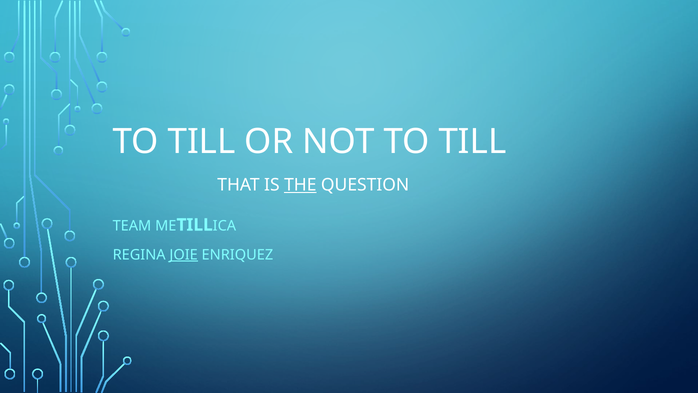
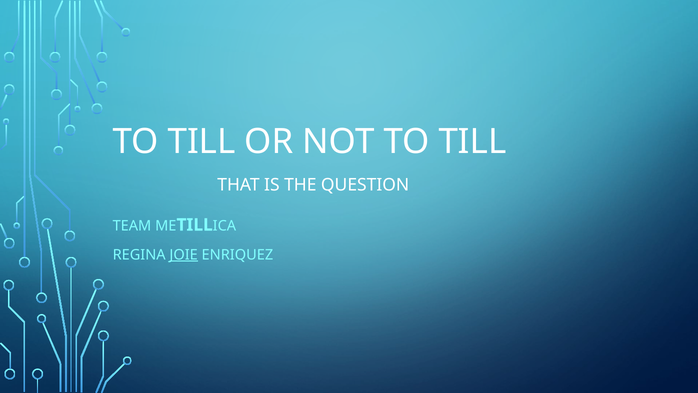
THE underline: present -> none
